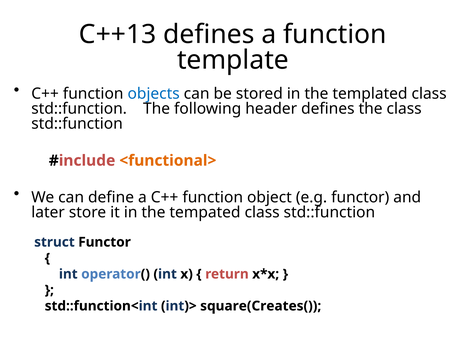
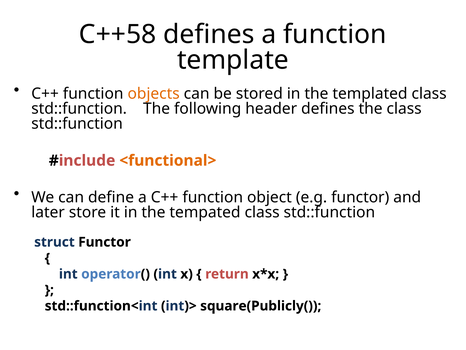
C++13: C++13 -> C++58
objects colour: blue -> orange
square(Creates(: square(Creates( -> square(Publicly(
